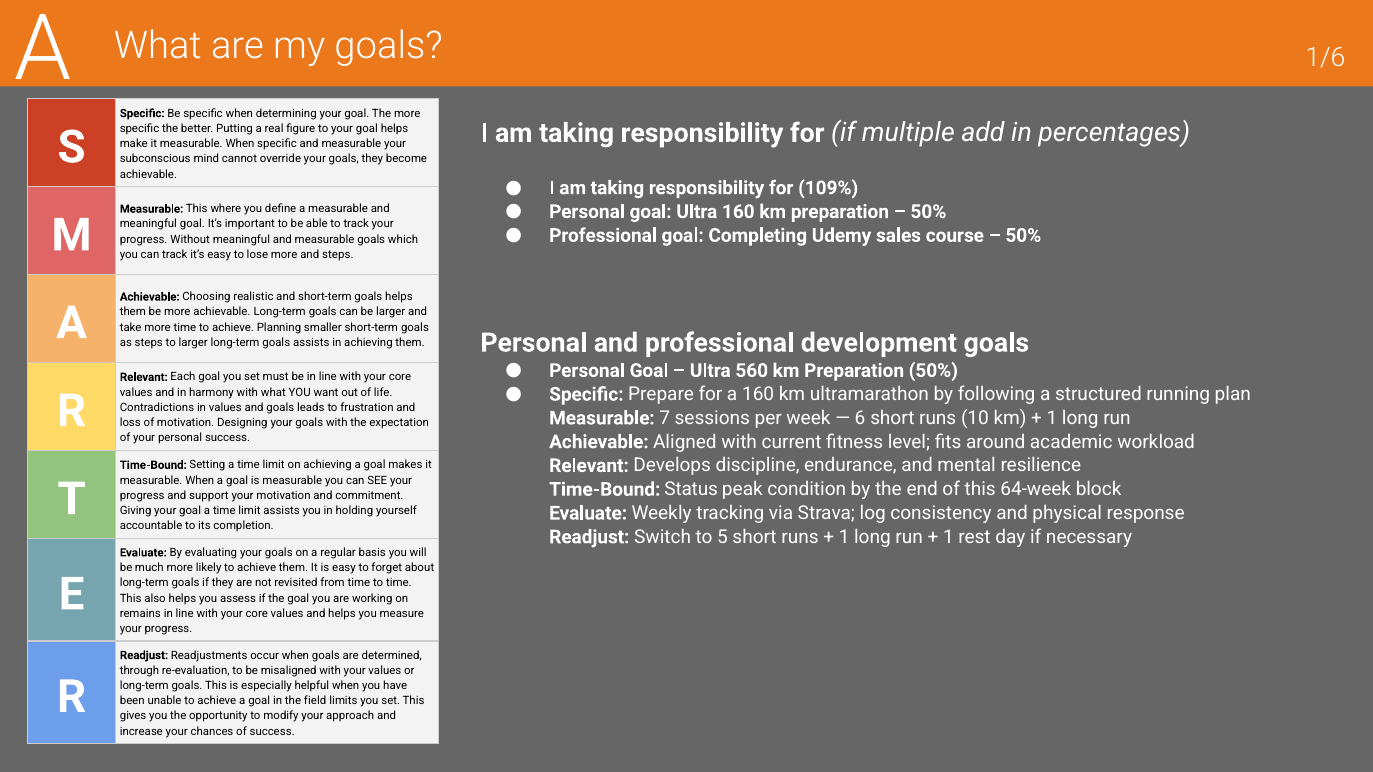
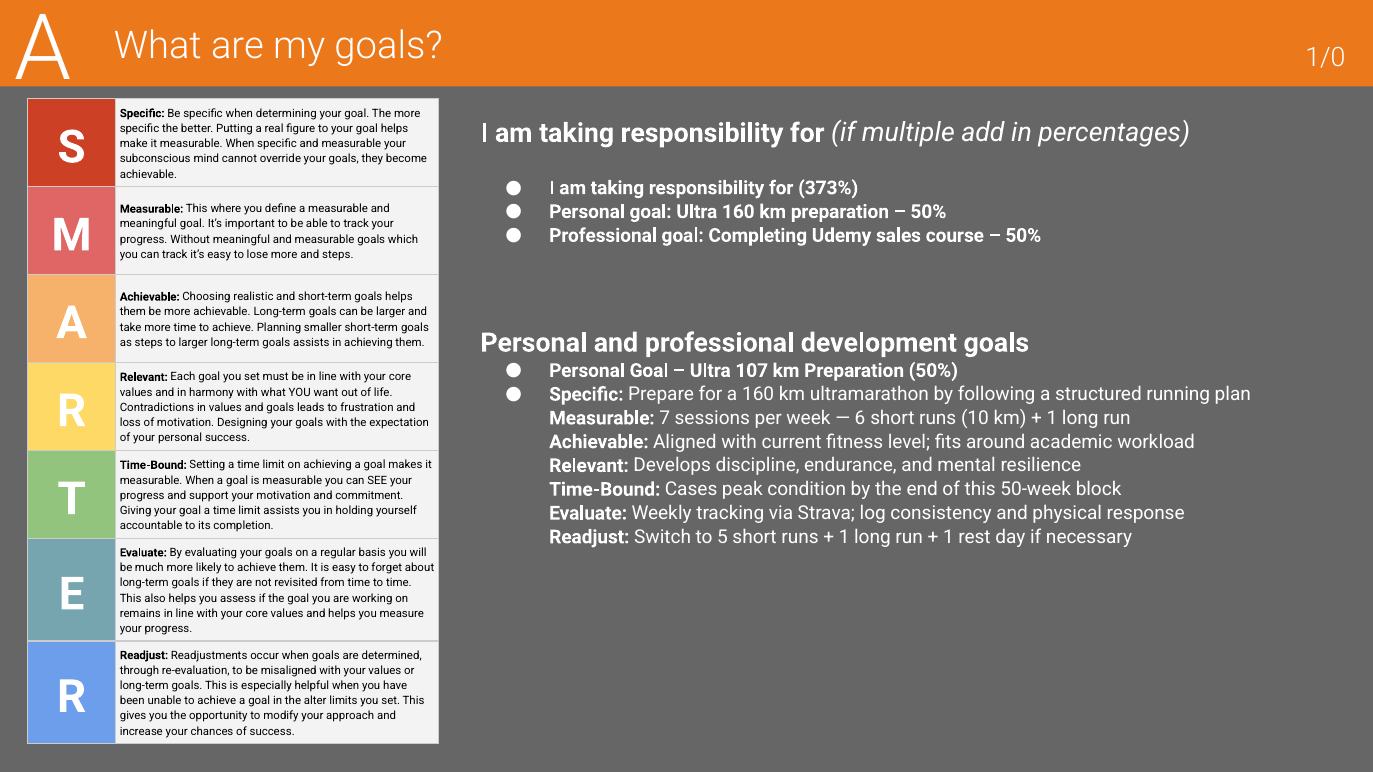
1/6: 1/6 -> 1/0
109%: 109% -> 373%
560: 560 -> 107
Status: Status -> Cases
64-week: 64-week -> 50-week
field: field -> alter
